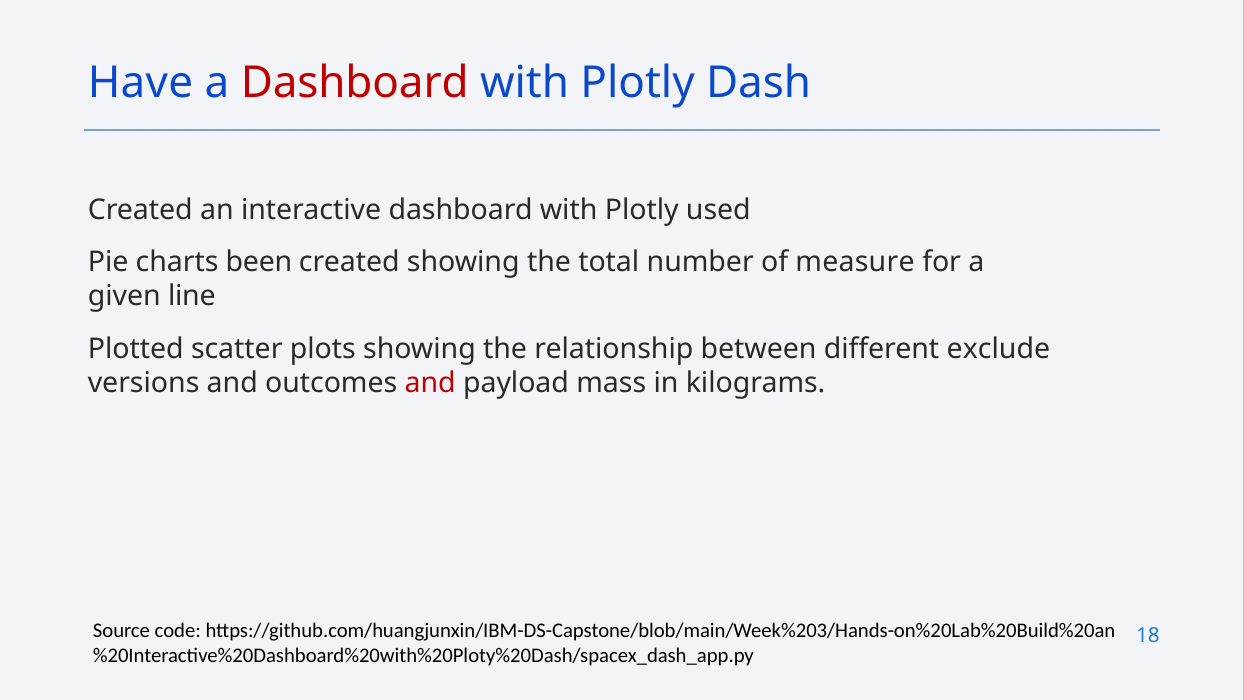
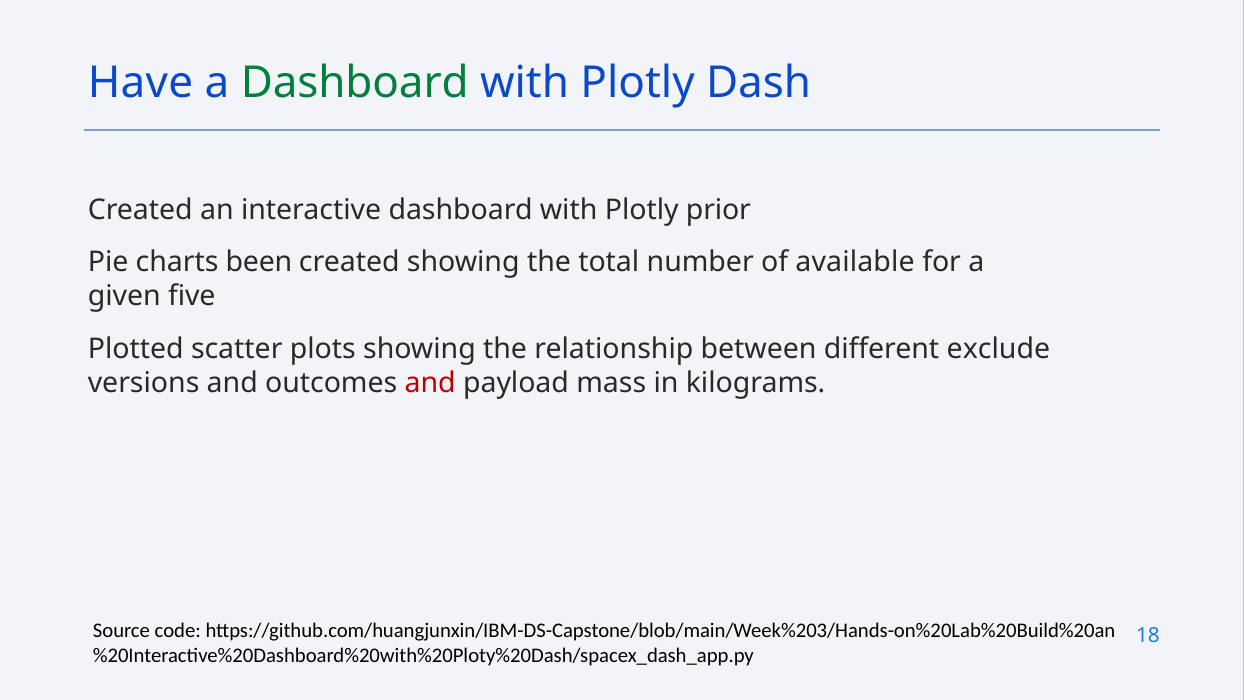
Dashboard at (355, 83) colour: red -> green
used: used -> prior
measure: measure -> available
line: line -> five
